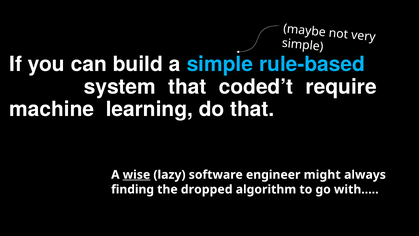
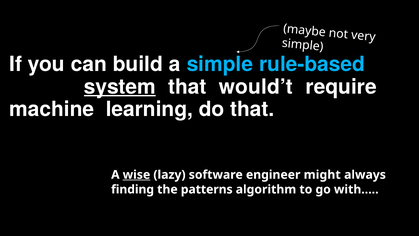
system underline: none -> present
coded’t: coded’t -> would’t
dropped: dropped -> patterns
